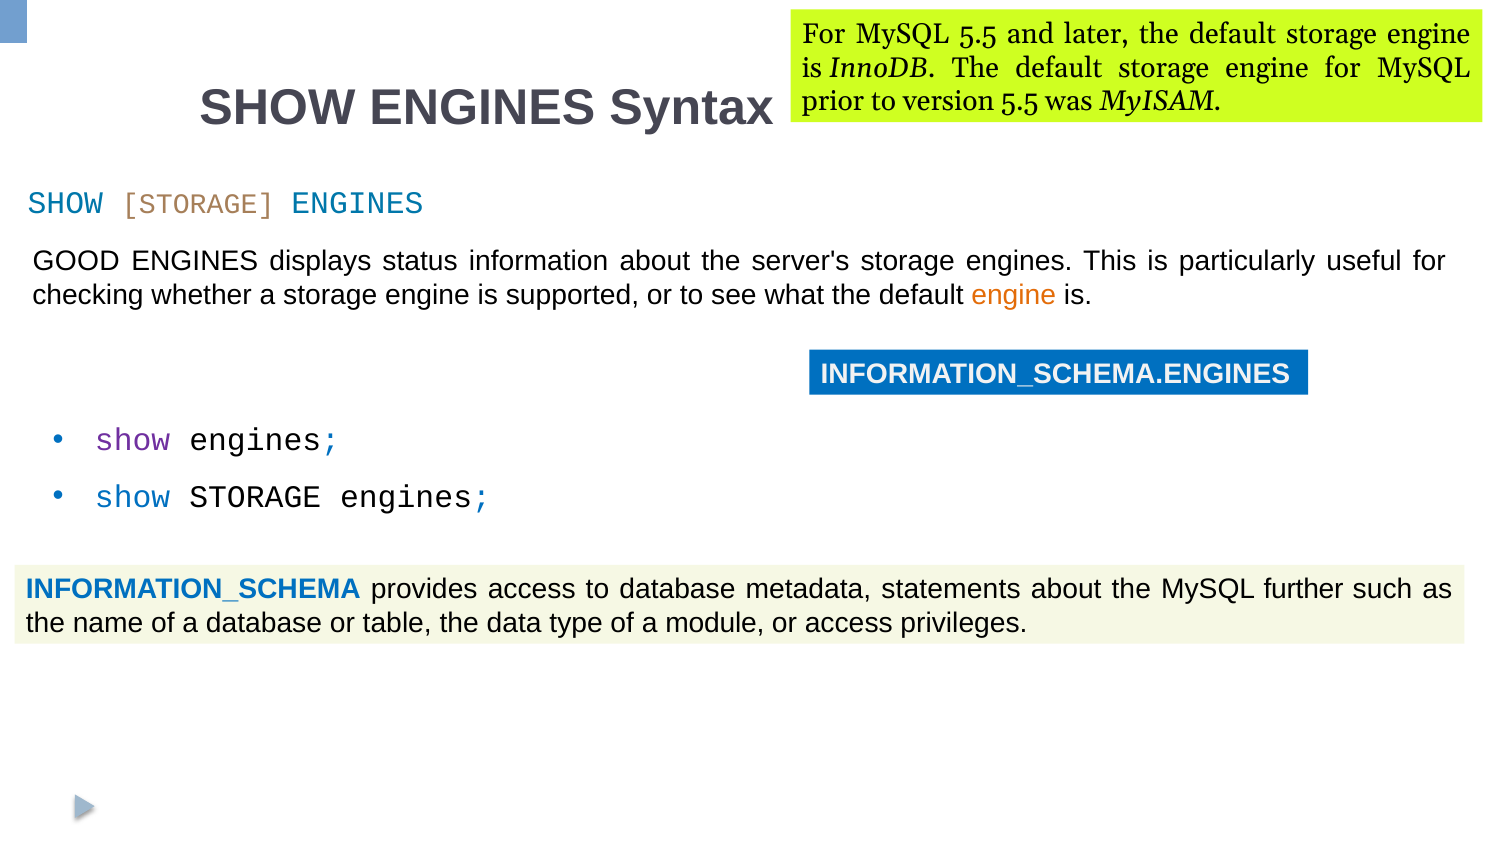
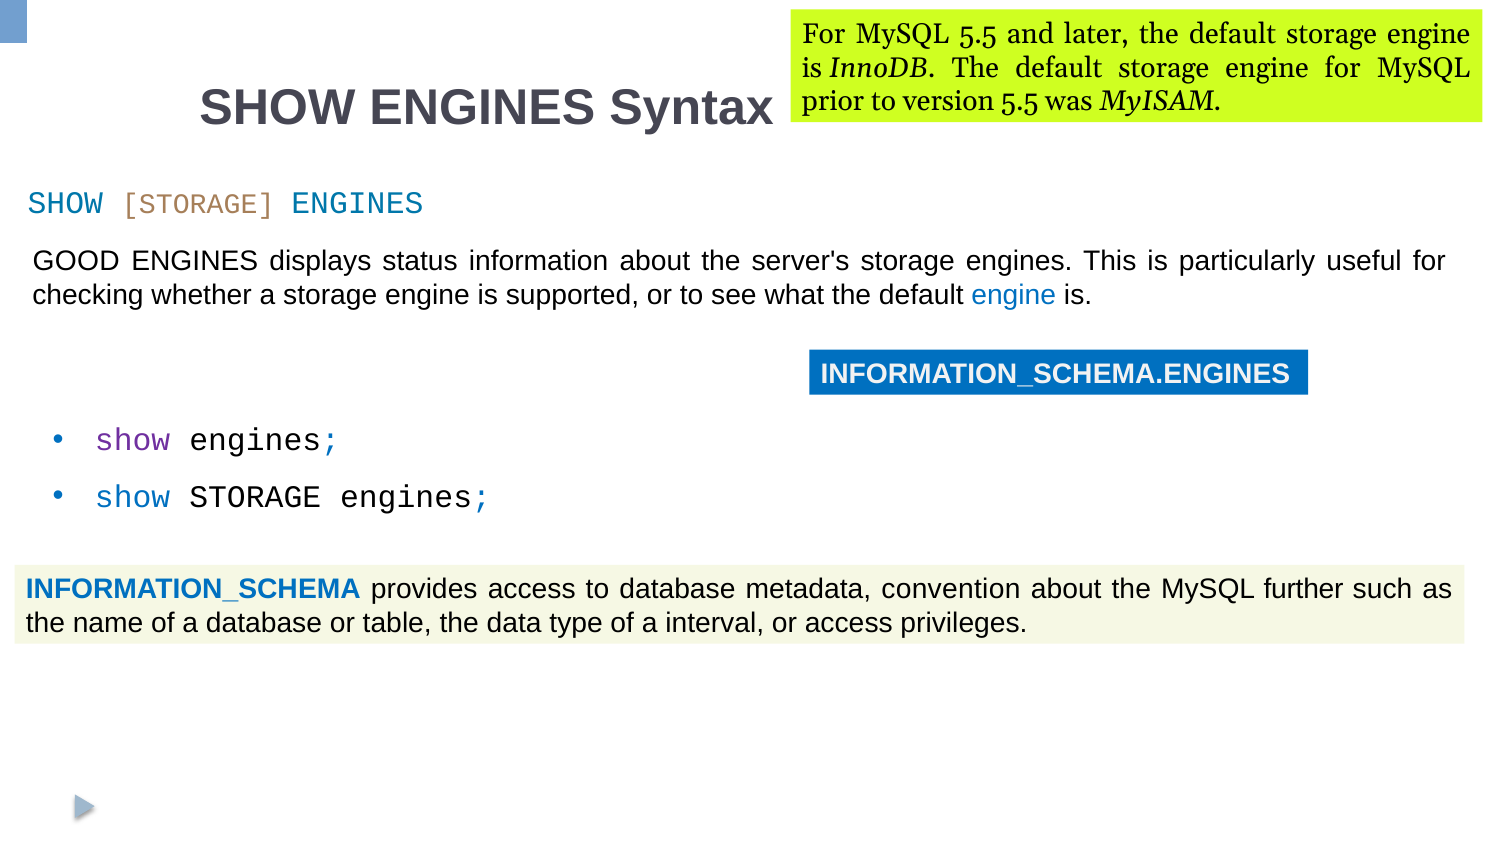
engine at (1014, 295) colour: orange -> blue
statements: statements -> convention
module: module -> interval
